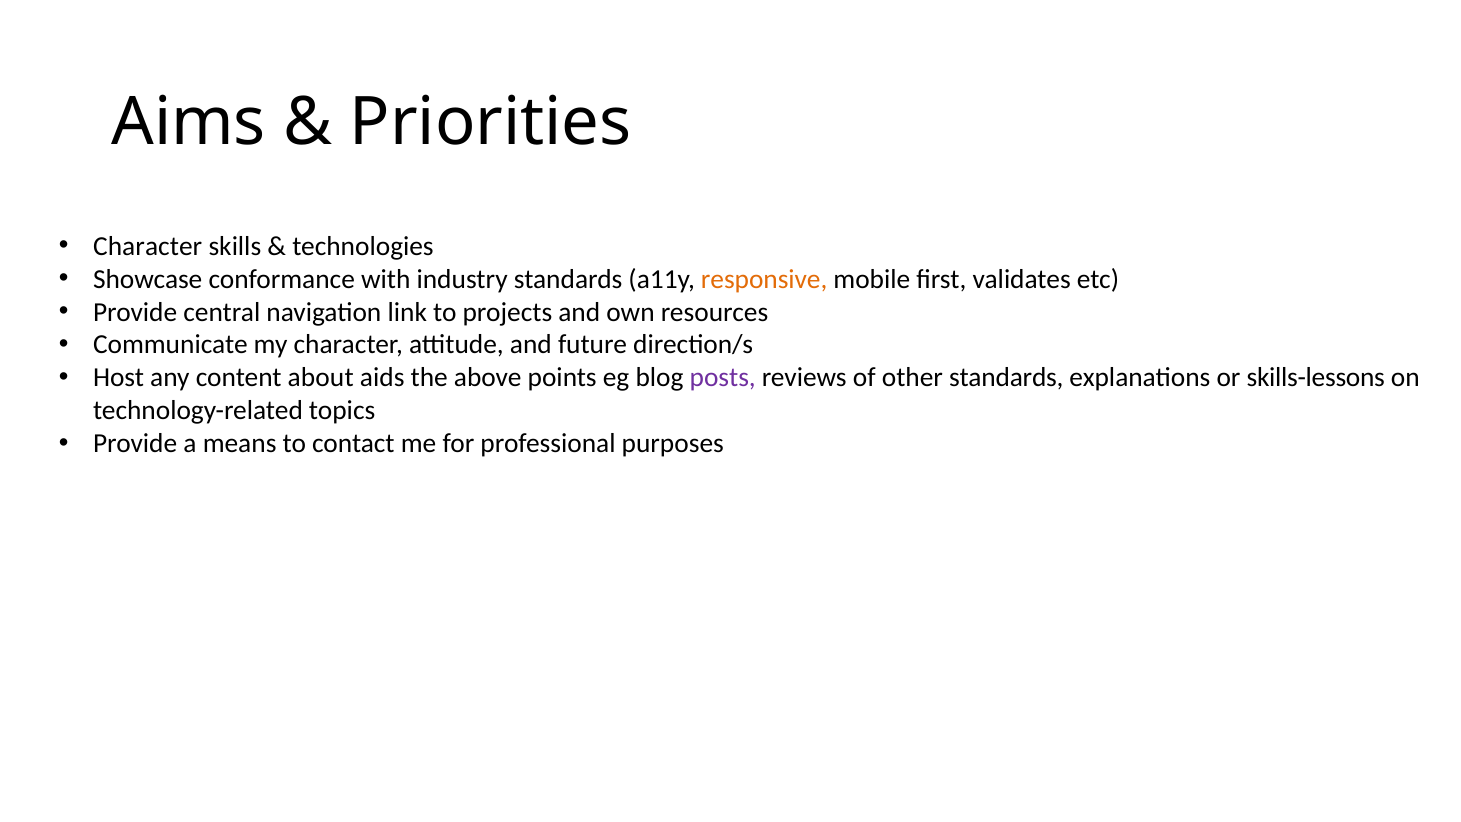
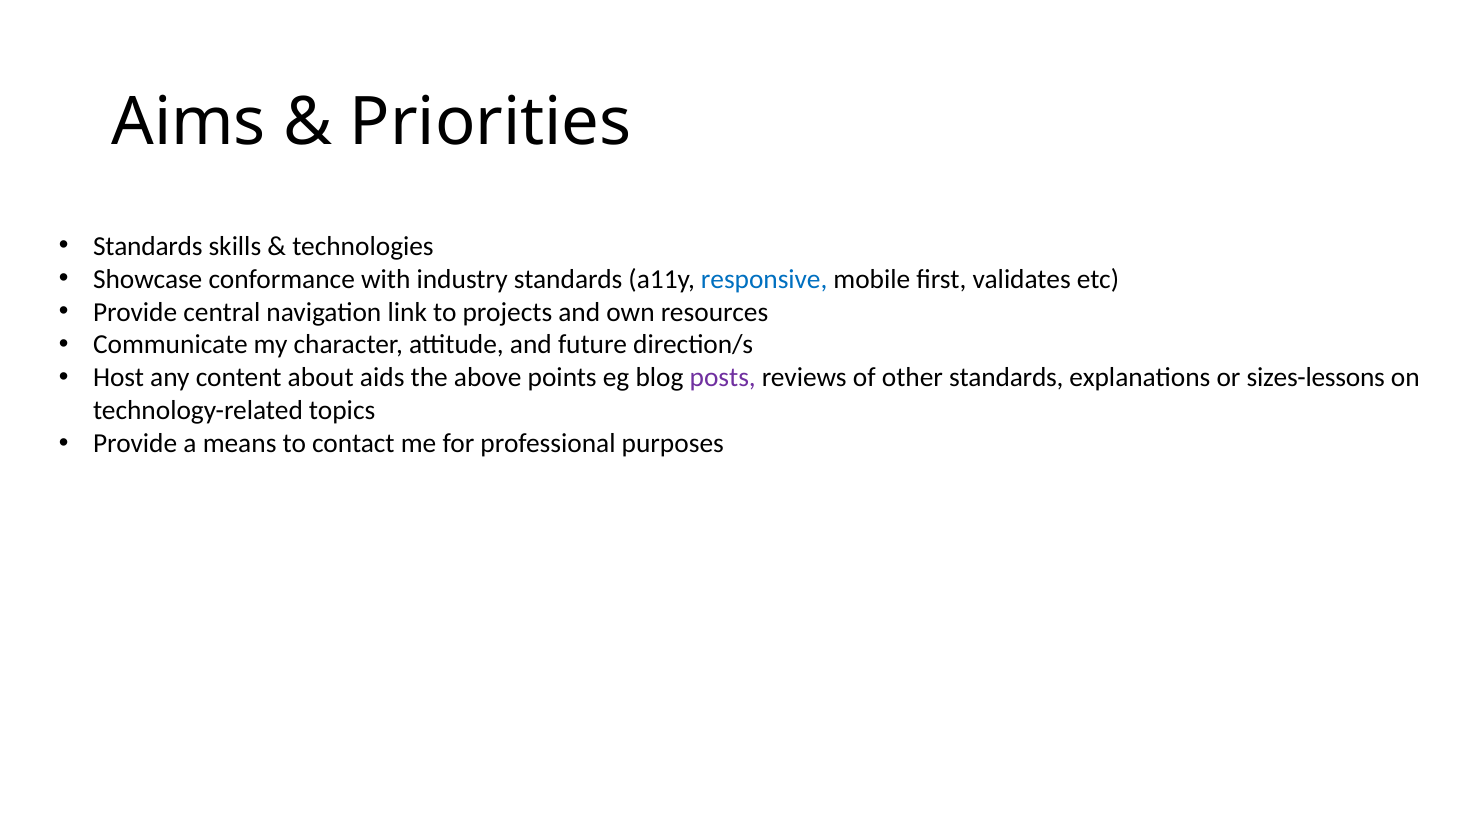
Character at (148, 246): Character -> Standards
responsive colour: orange -> blue
skills-lessons: skills-lessons -> sizes-lessons
